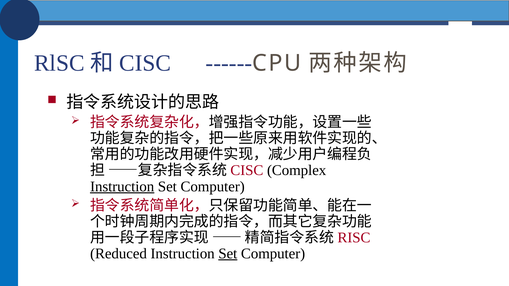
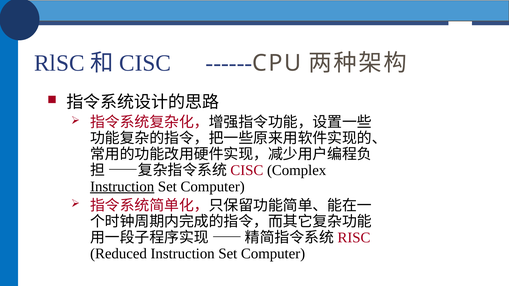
Set at (228, 254) underline: present -> none
